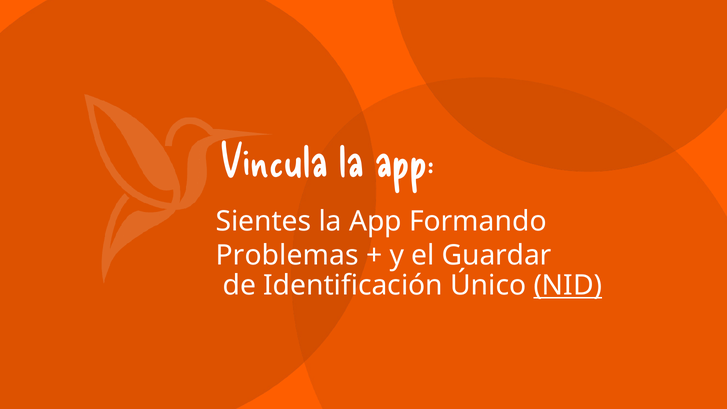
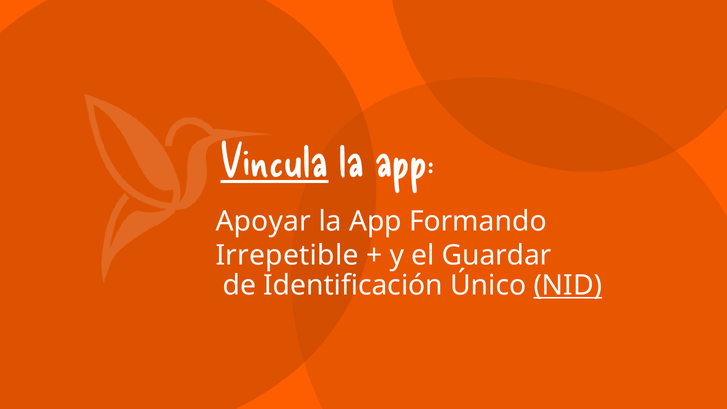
Vincula underline: none -> present
Sientes: Sientes -> Apoyar
Problemas: Problemas -> Irrepetible
